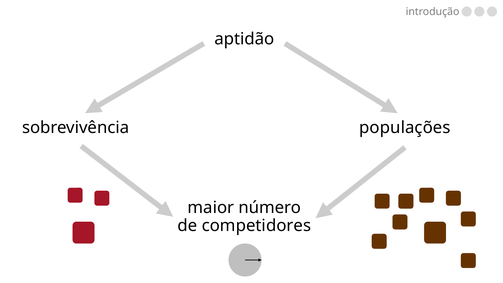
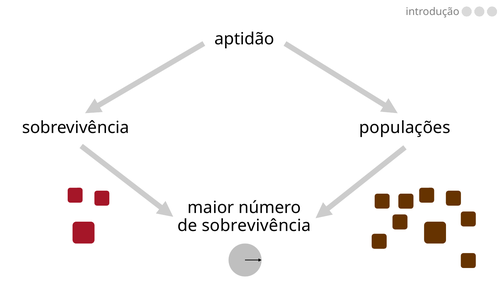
de competidores: competidores -> sobrevivência
